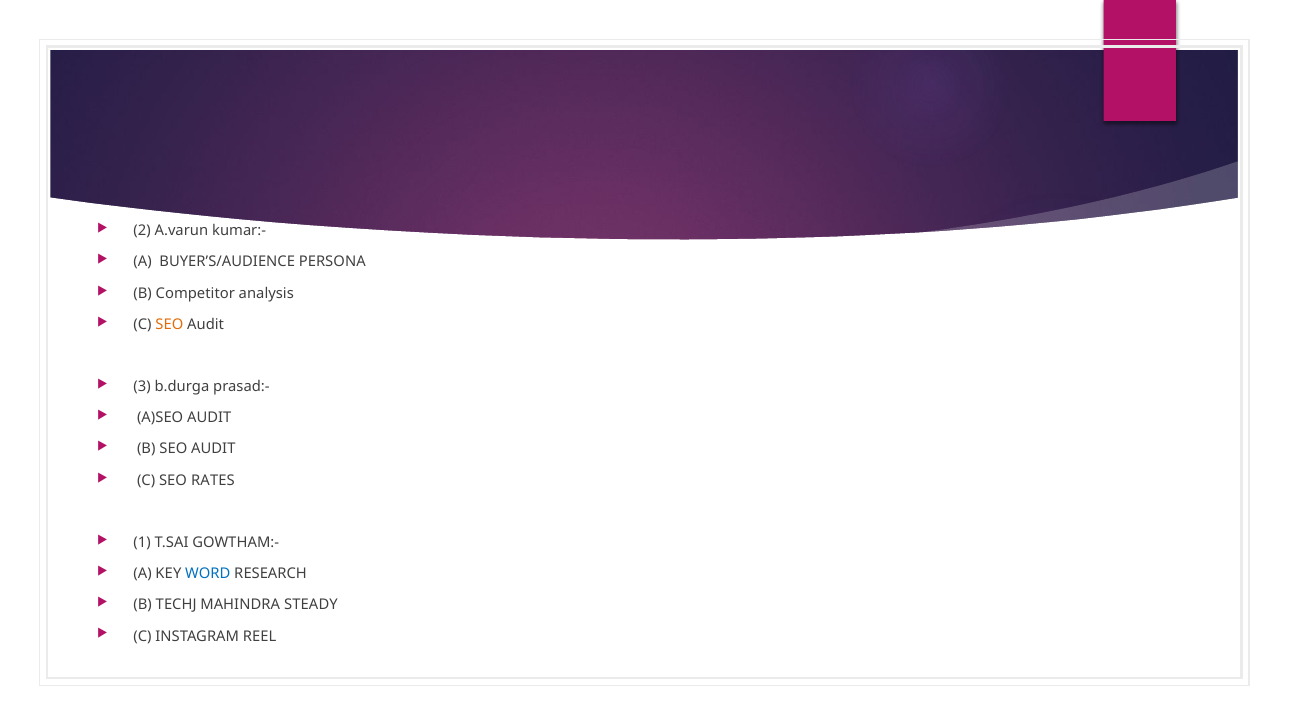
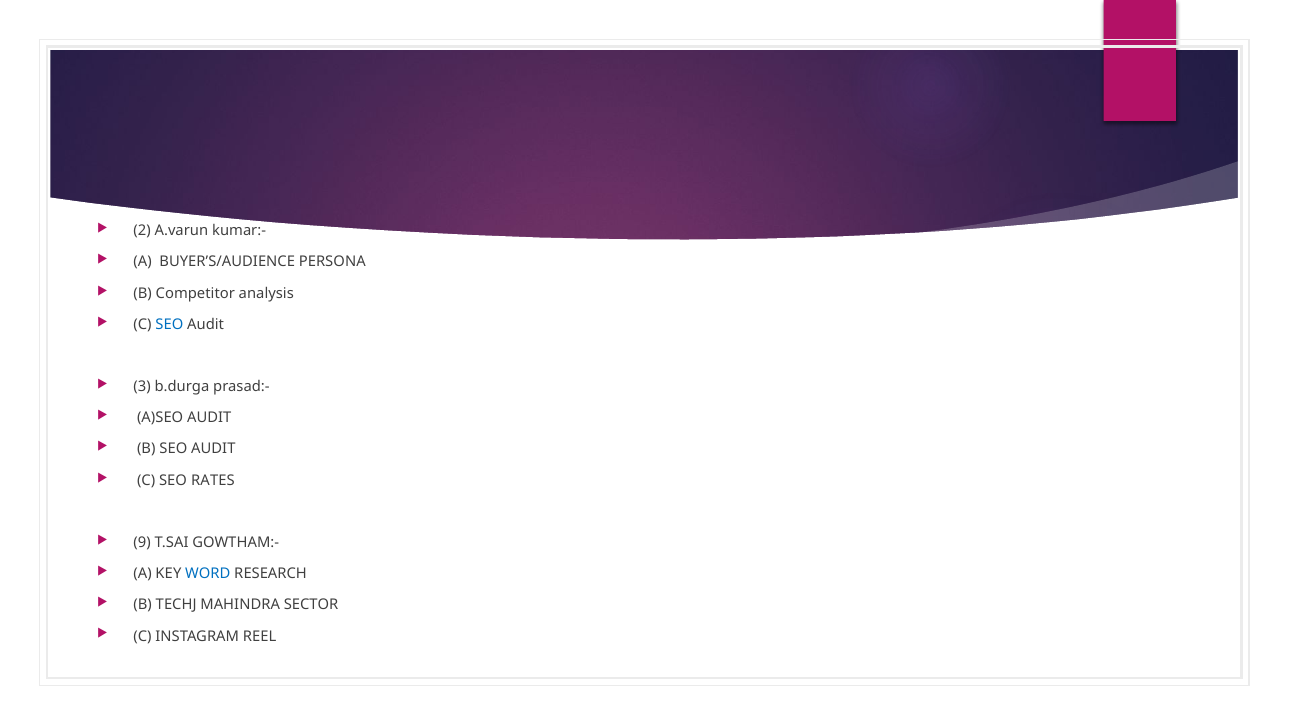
SEO at (169, 324) colour: orange -> blue
1: 1 -> 9
STEADY: STEADY -> SECTOR
